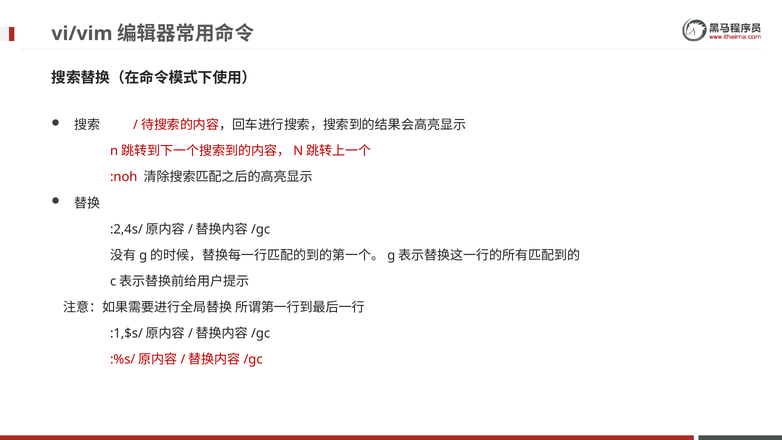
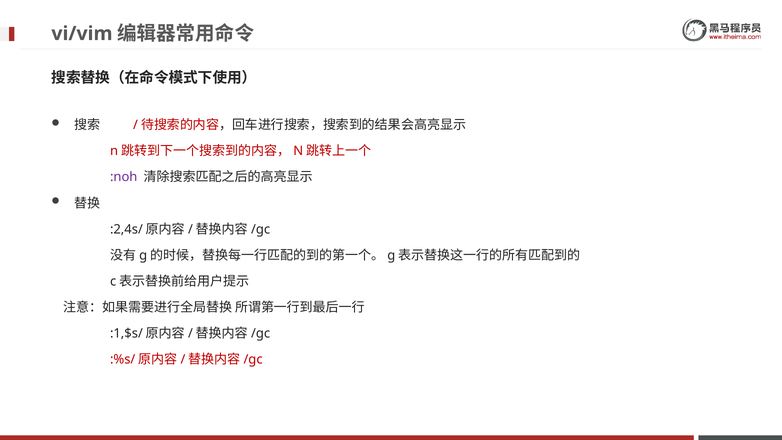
:noh colour: red -> purple
